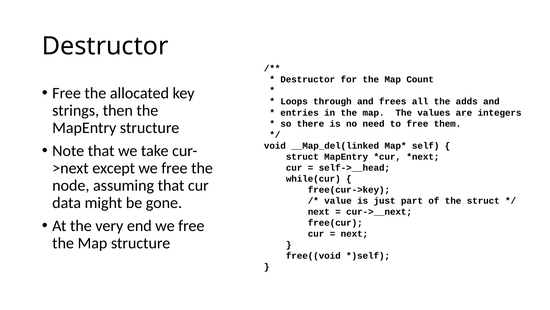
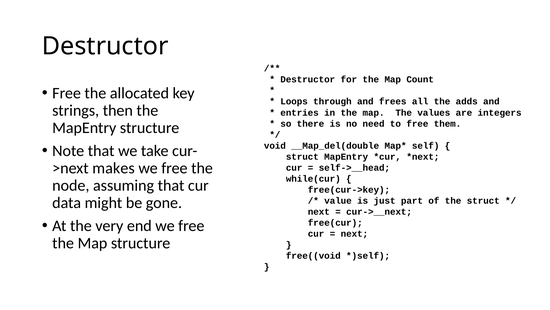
__Map_del(linked: __Map_del(linked -> __Map_del(double
except: except -> makes
